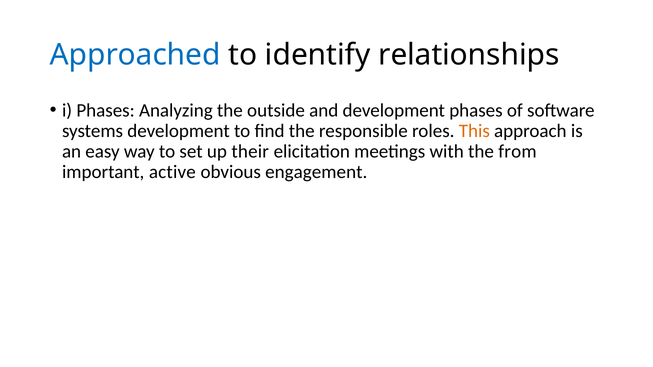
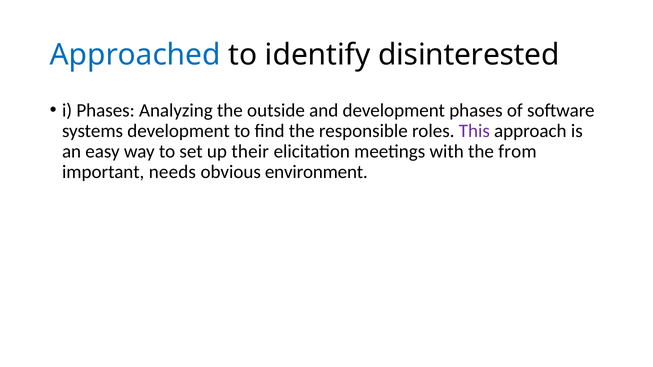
relationships: relationships -> disinterested
This colour: orange -> purple
active: active -> needs
engagement: engagement -> environment
